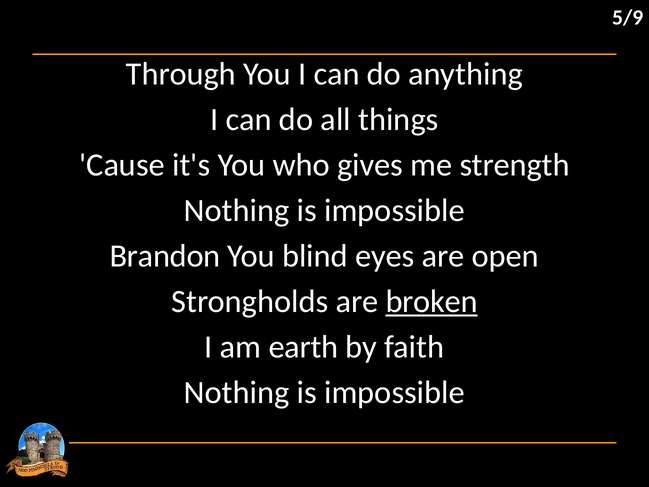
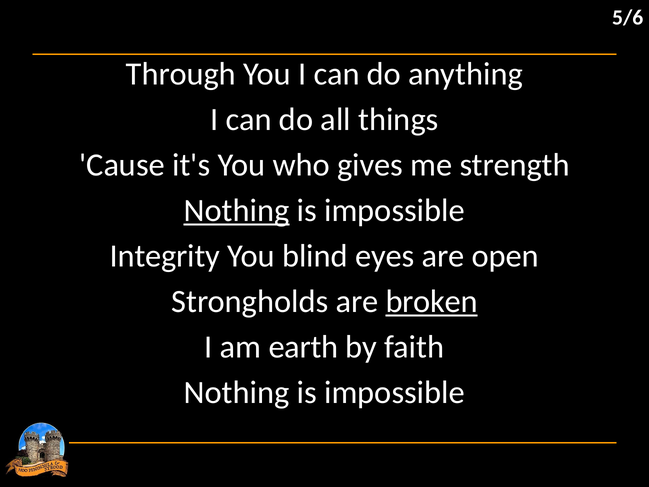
5/9: 5/9 -> 5/6
Nothing at (237, 210) underline: none -> present
Brandon: Brandon -> Integrity
